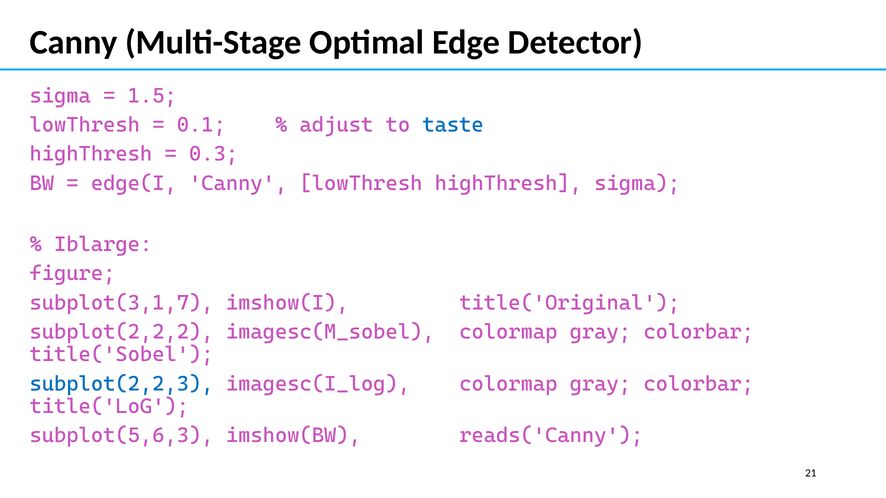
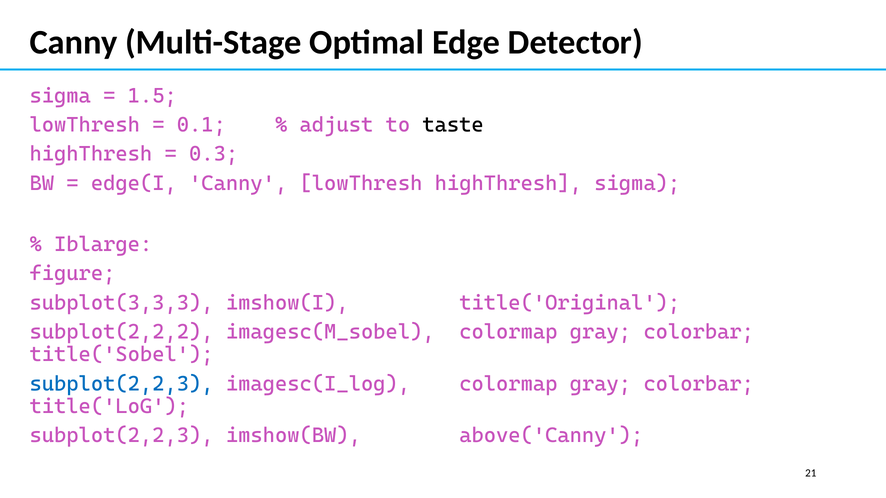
taste colour: blue -> black
subplot(3,1,7: subplot(3,1,7 -> subplot(3,3,3
subplot(5,6,3 at (122, 436): subplot(5,6,3 -> subplot(2,2,3
reads('Canny: reads('Canny -> above('Canny
